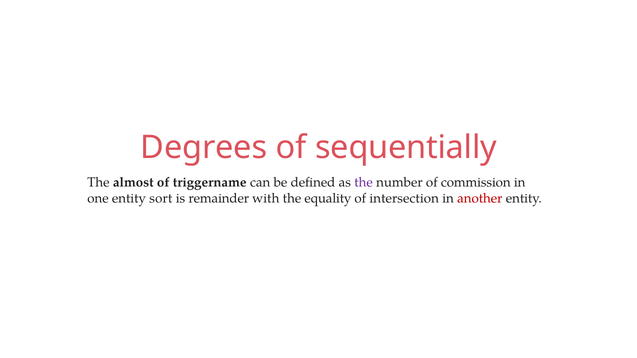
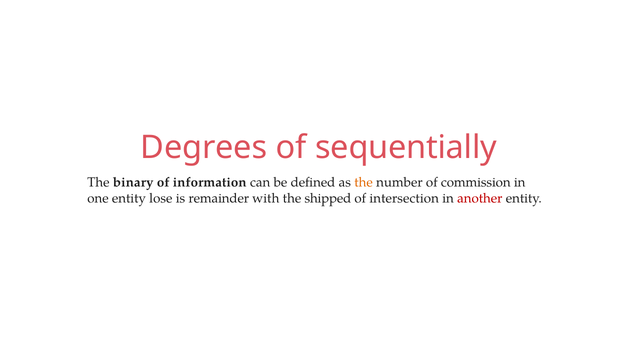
almost: almost -> binary
triggername: triggername -> information
the at (364, 182) colour: purple -> orange
sort: sort -> lose
equality: equality -> shipped
